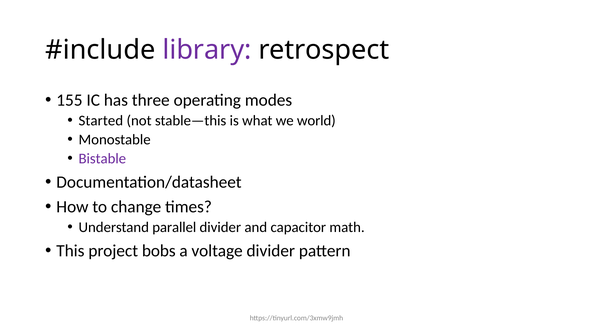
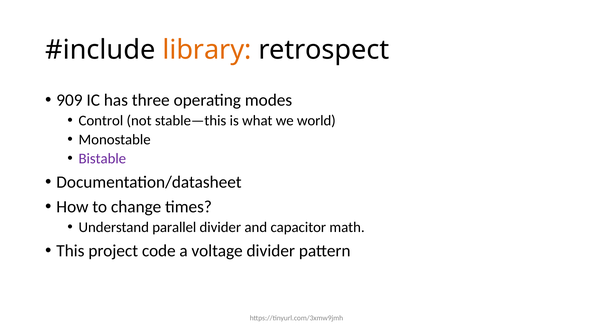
library colour: purple -> orange
155: 155 -> 909
Started: Started -> Control
bobs: bobs -> code
